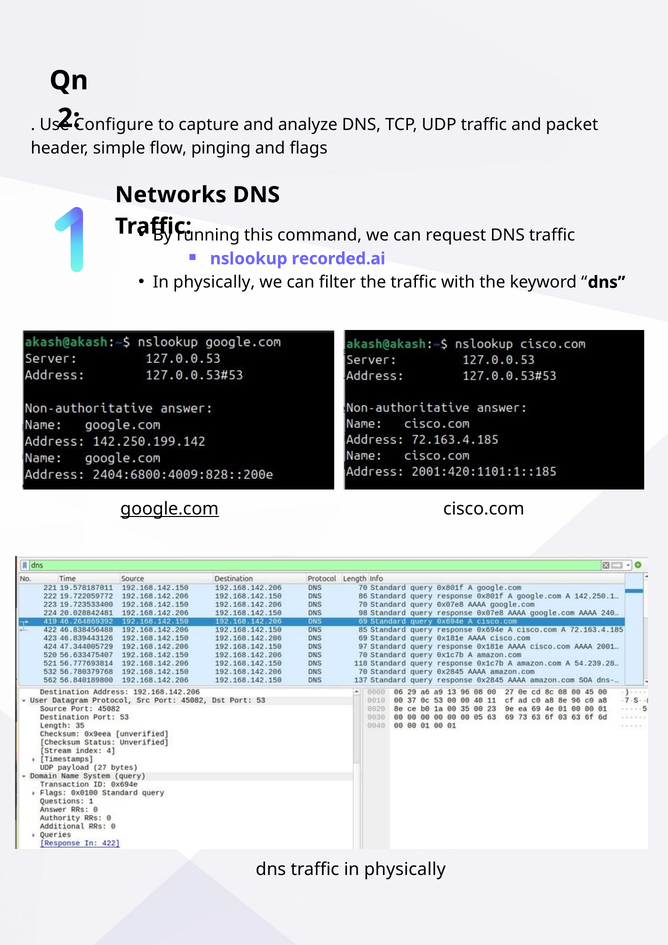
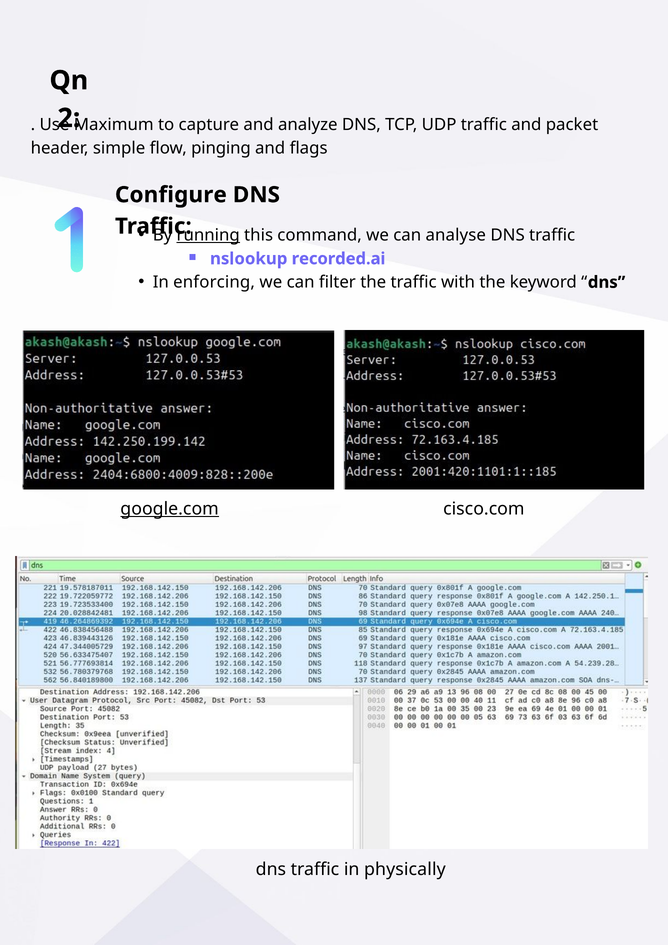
Configure: Configure -> Maximum
Networks: Networks -> Configure
running underline: none -> present
request: request -> analyse
physically at (214, 282): physically -> enforcing
